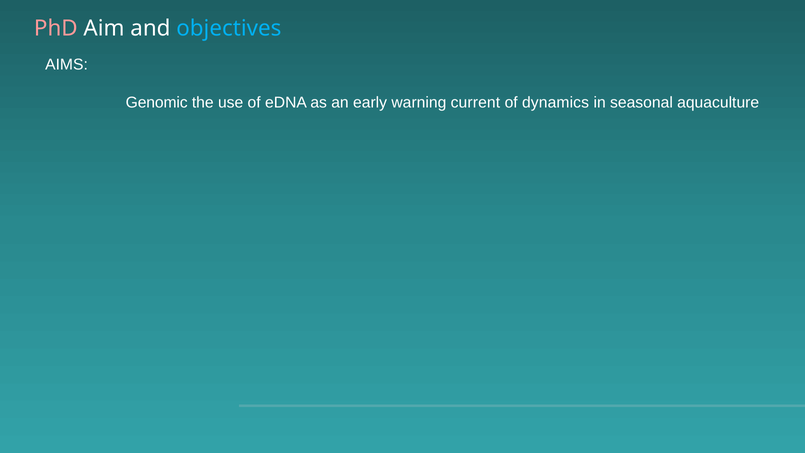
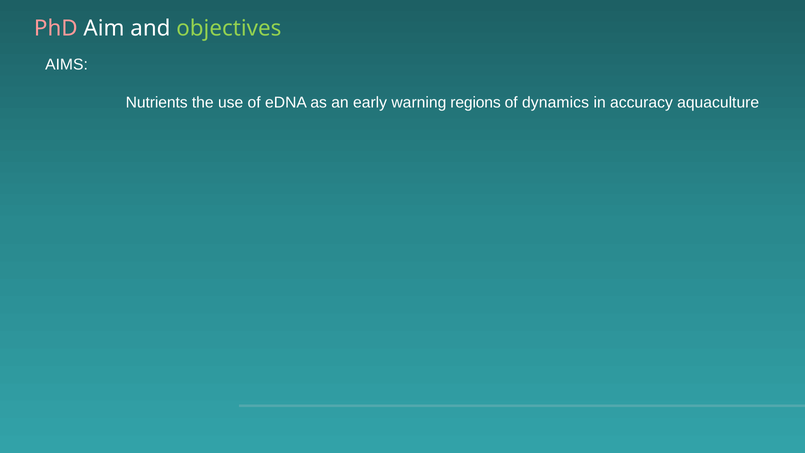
objectives colour: light blue -> light green
Genomic: Genomic -> Nutrients
current: current -> regions
seasonal: seasonal -> accuracy
